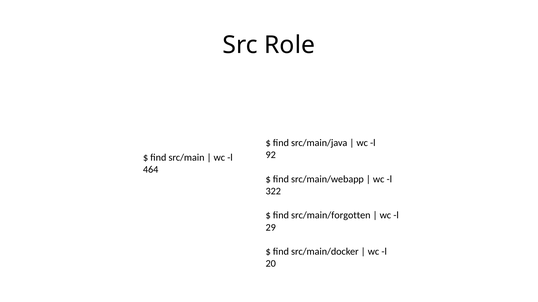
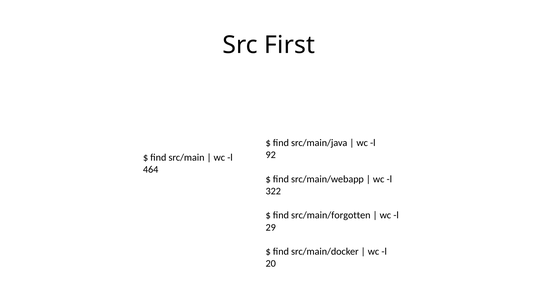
Role: Role -> First
